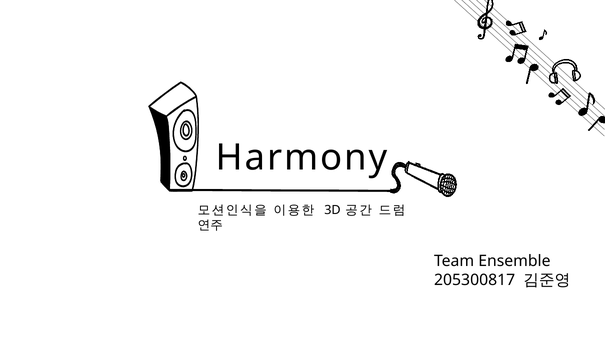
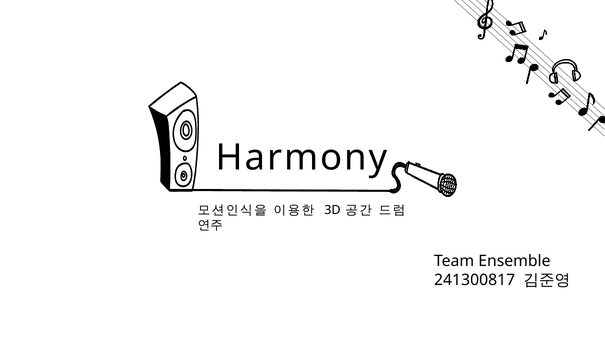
205300817: 205300817 -> 241300817
